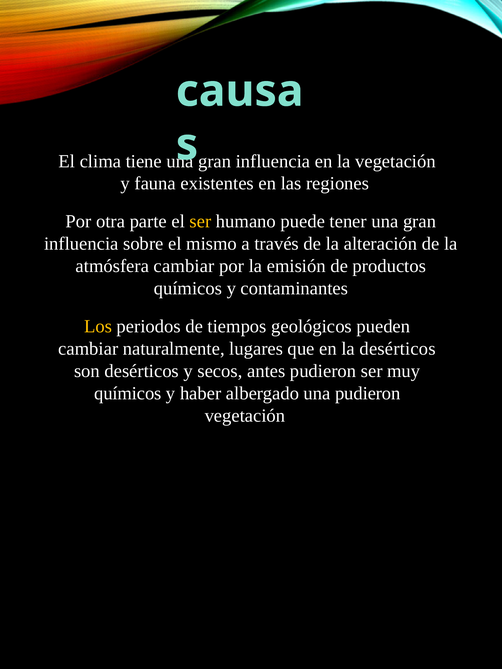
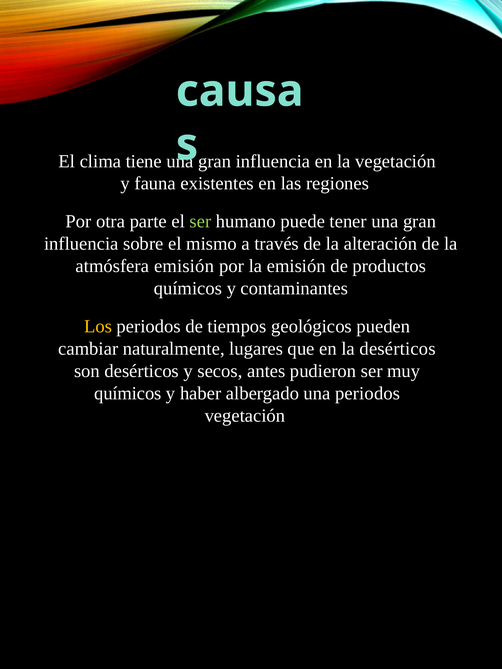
ser at (200, 221) colour: yellow -> light green
atmósfera cambiar: cambiar -> emisión
una pudieron: pudieron -> periodos
